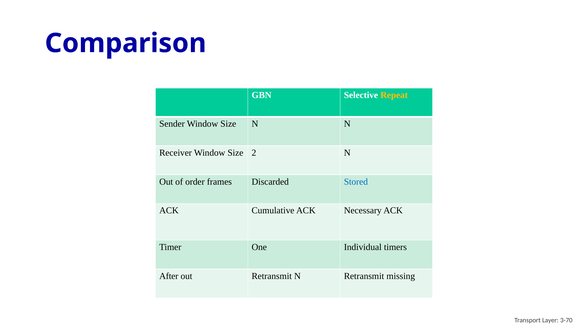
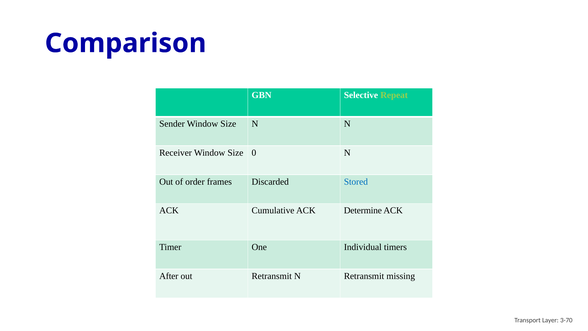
Repeat colour: yellow -> light green
2: 2 -> 0
Necessary: Necessary -> Determine
